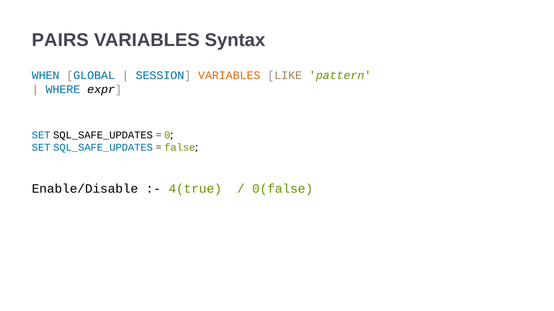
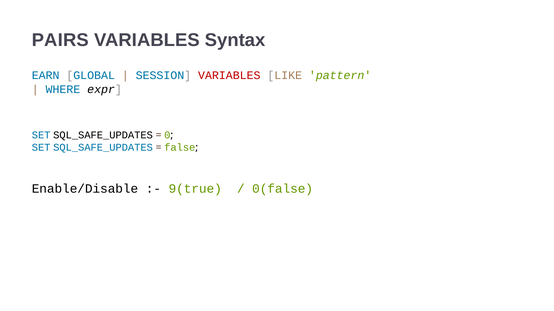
WHEN: WHEN -> EARN
VARIABLES at (229, 76) colour: orange -> red
4(true: 4(true -> 9(true
